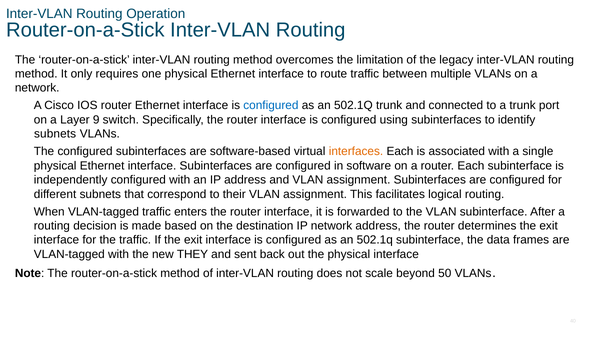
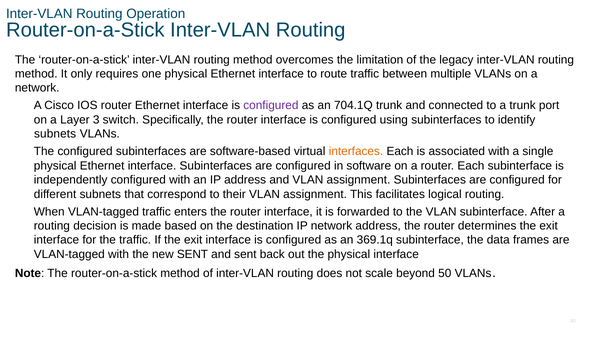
configured at (271, 105) colour: blue -> purple
502.1Q at (353, 105): 502.1Q -> 704.1Q
9: 9 -> 3
502.1q at (375, 240): 502.1q -> 369.1q
new THEY: THEY -> SENT
